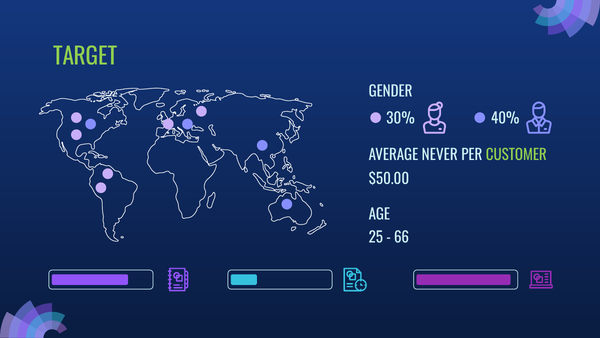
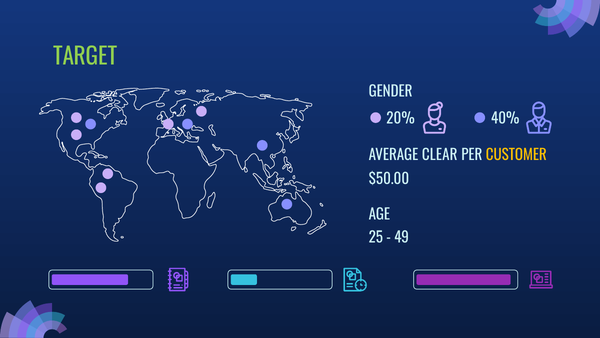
30%: 30% -> 20%
NEVER: NEVER -> CLEAR
CUSTOMER colour: light green -> yellow
66: 66 -> 49
